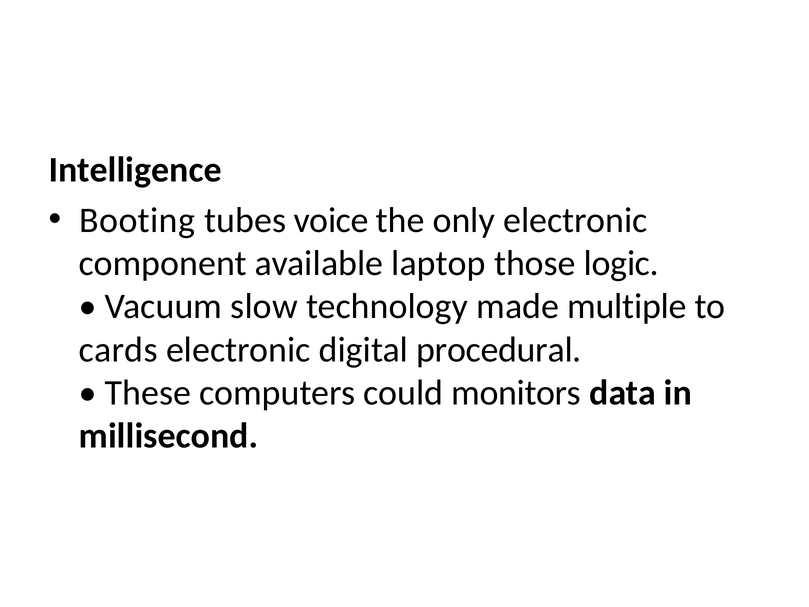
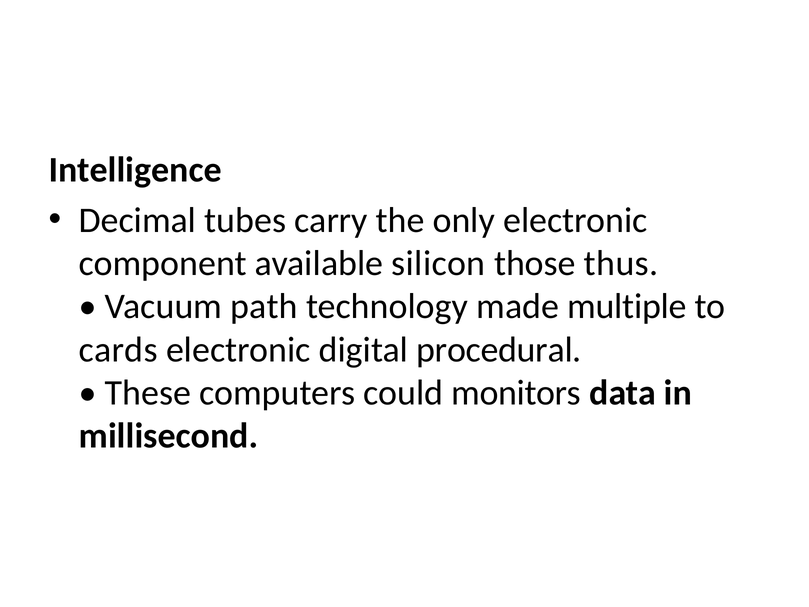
Booting: Booting -> Decimal
voice: voice -> carry
laptop: laptop -> silicon
logic: logic -> thus
slow: slow -> path
